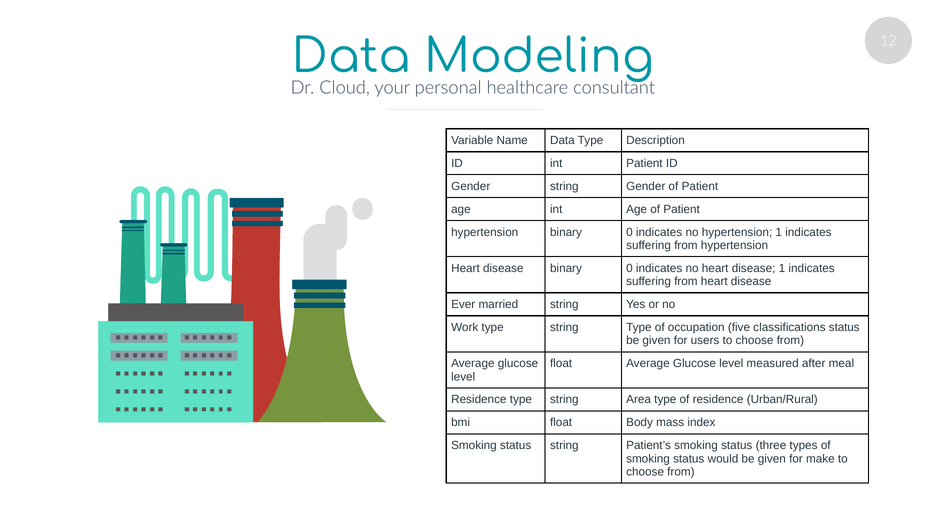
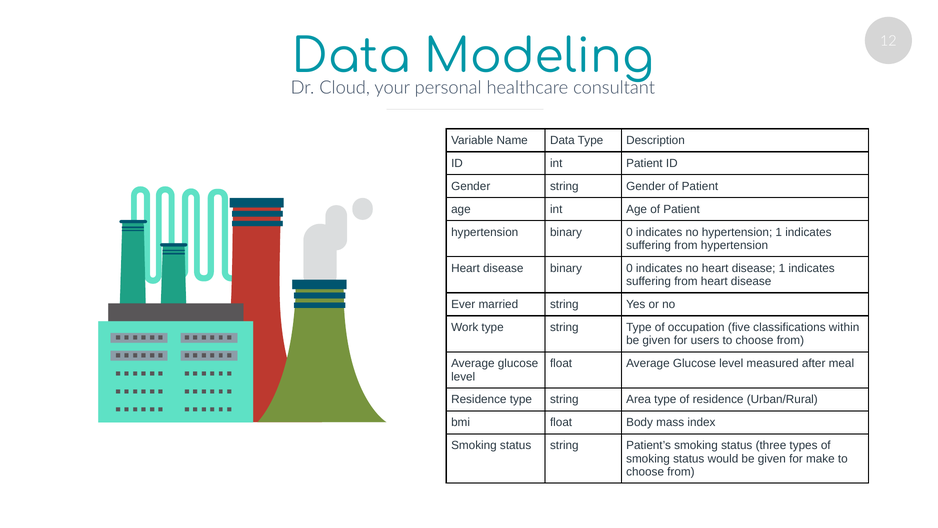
classifications status: status -> within
